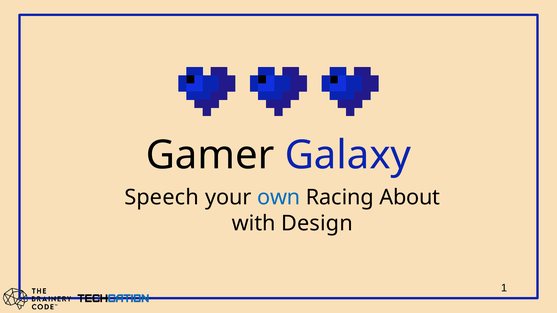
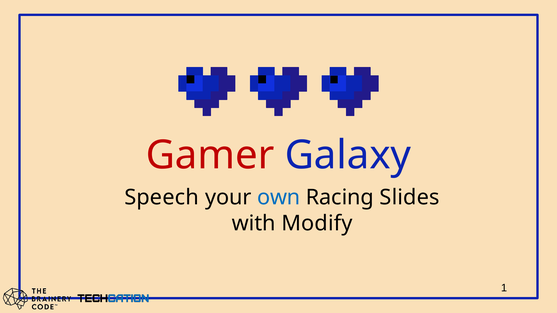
Gamer colour: black -> red
About: About -> Slides
Design: Design -> Modify
